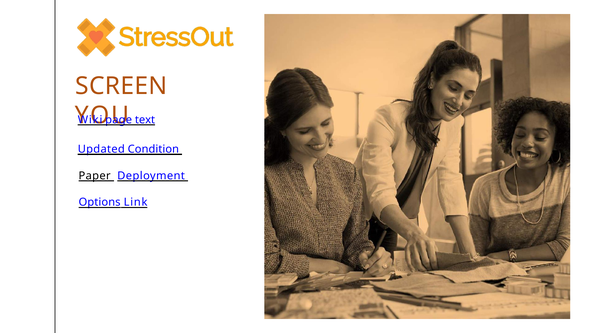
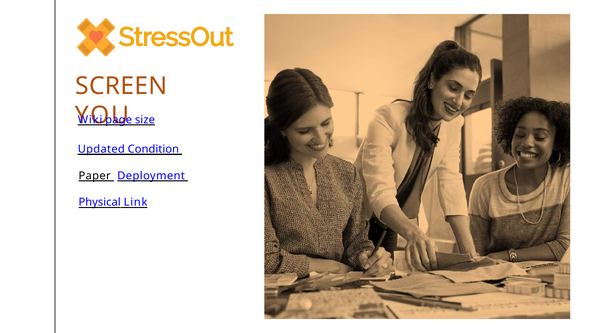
text: text -> size
Options: Options -> Physical
